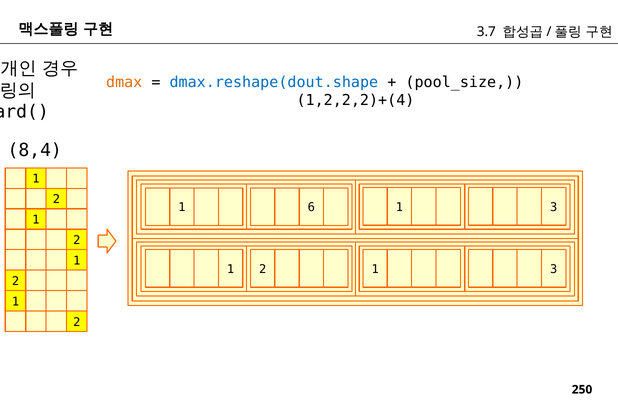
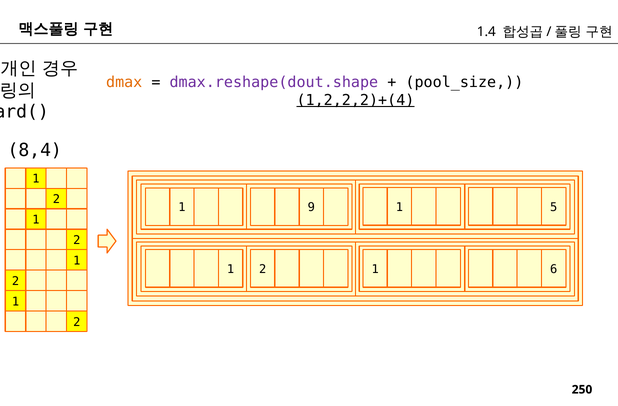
3.7: 3.7 -> 1.4
dmax.reshape(dout.shape colour: blue -> purple
1,2,2,2)+(4 underline: none -> present
6: 6 -> 9
3 at (554, 207): 3 -> 5
3 at (554, 269): 3 -> 6
